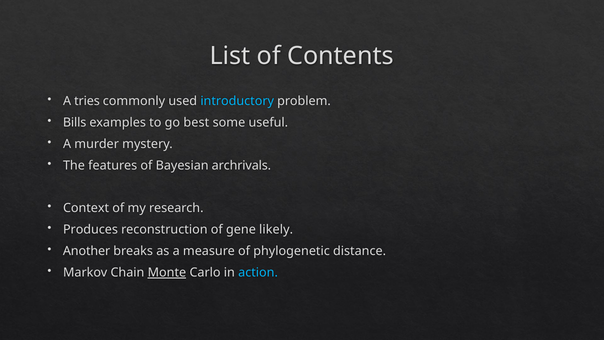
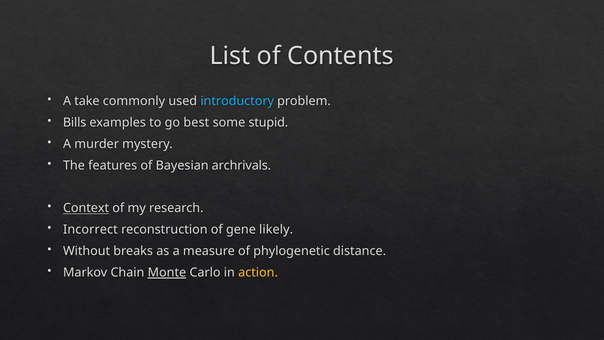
tries: tries -> take
useful: useful -> stupid
Context underline: none -> present
Produces: Produces -> Incorrect
Another: Another -> Without
action colour: light blue -> yellow
